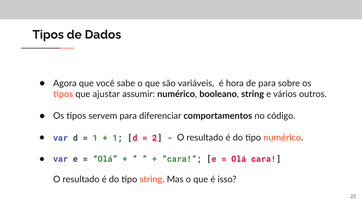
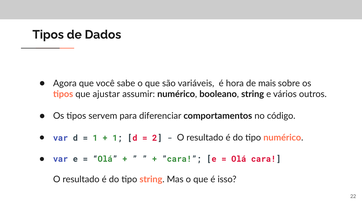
de para: para -> mais
